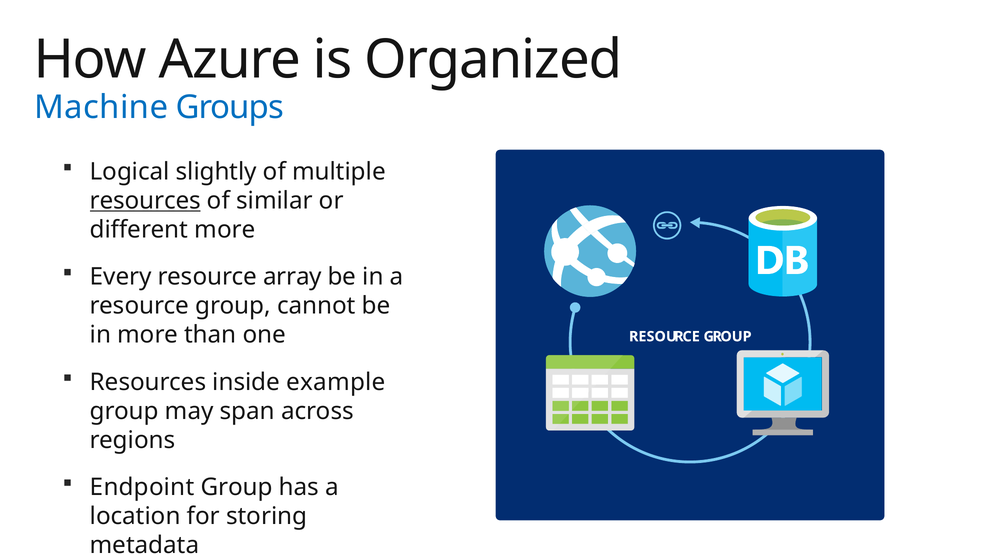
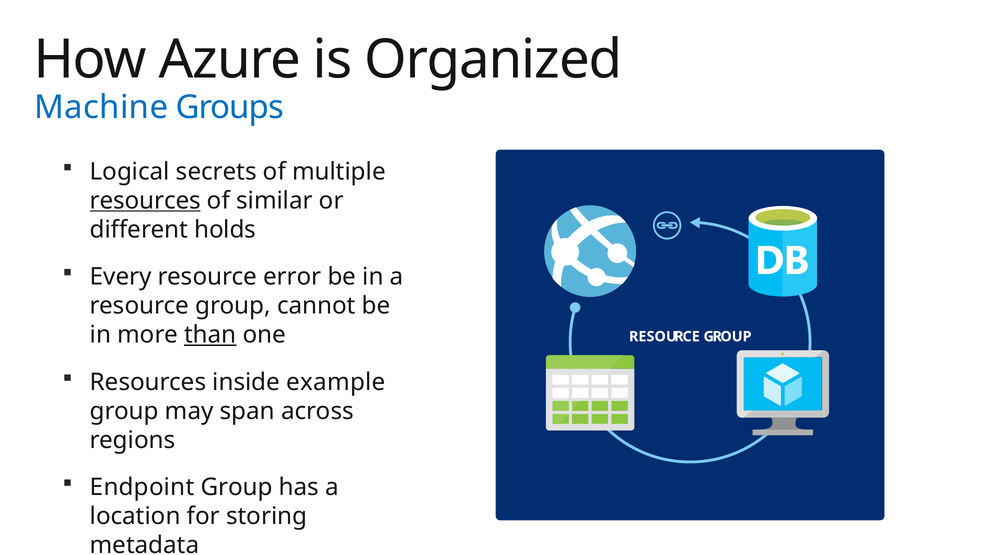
slightly: slightly -> secrets
different more: more -> holds
array: array -> error
than underline: none -> present
